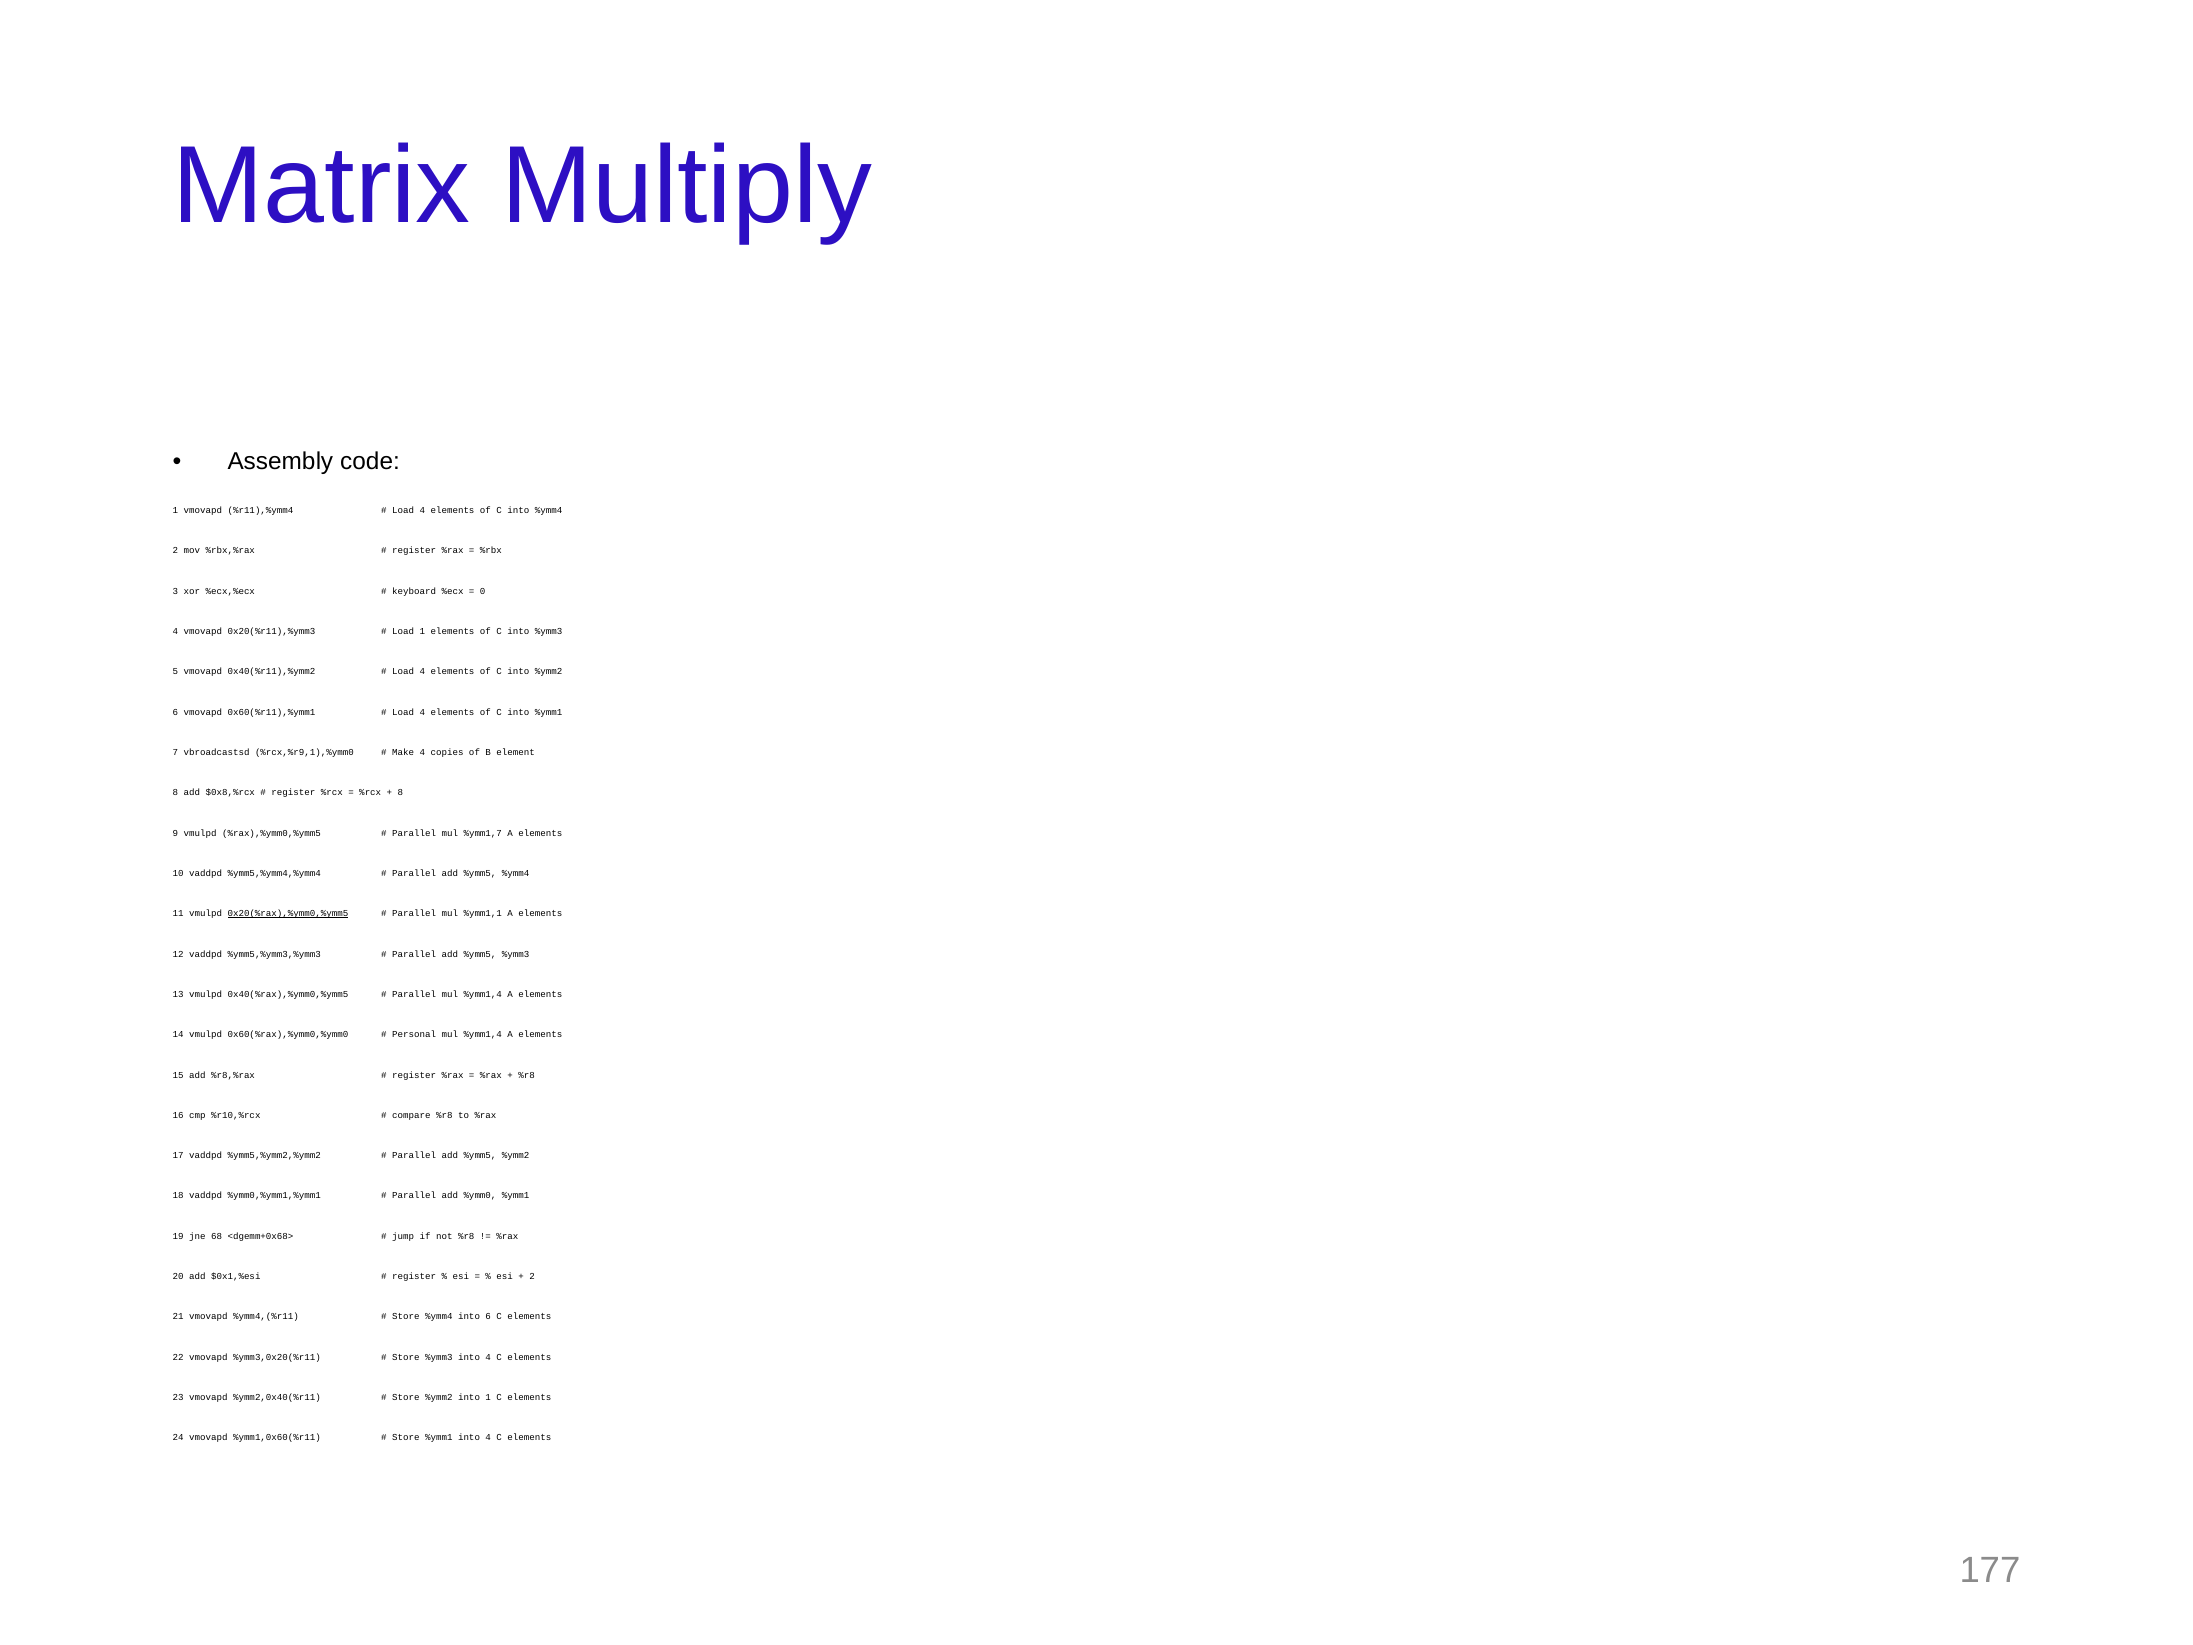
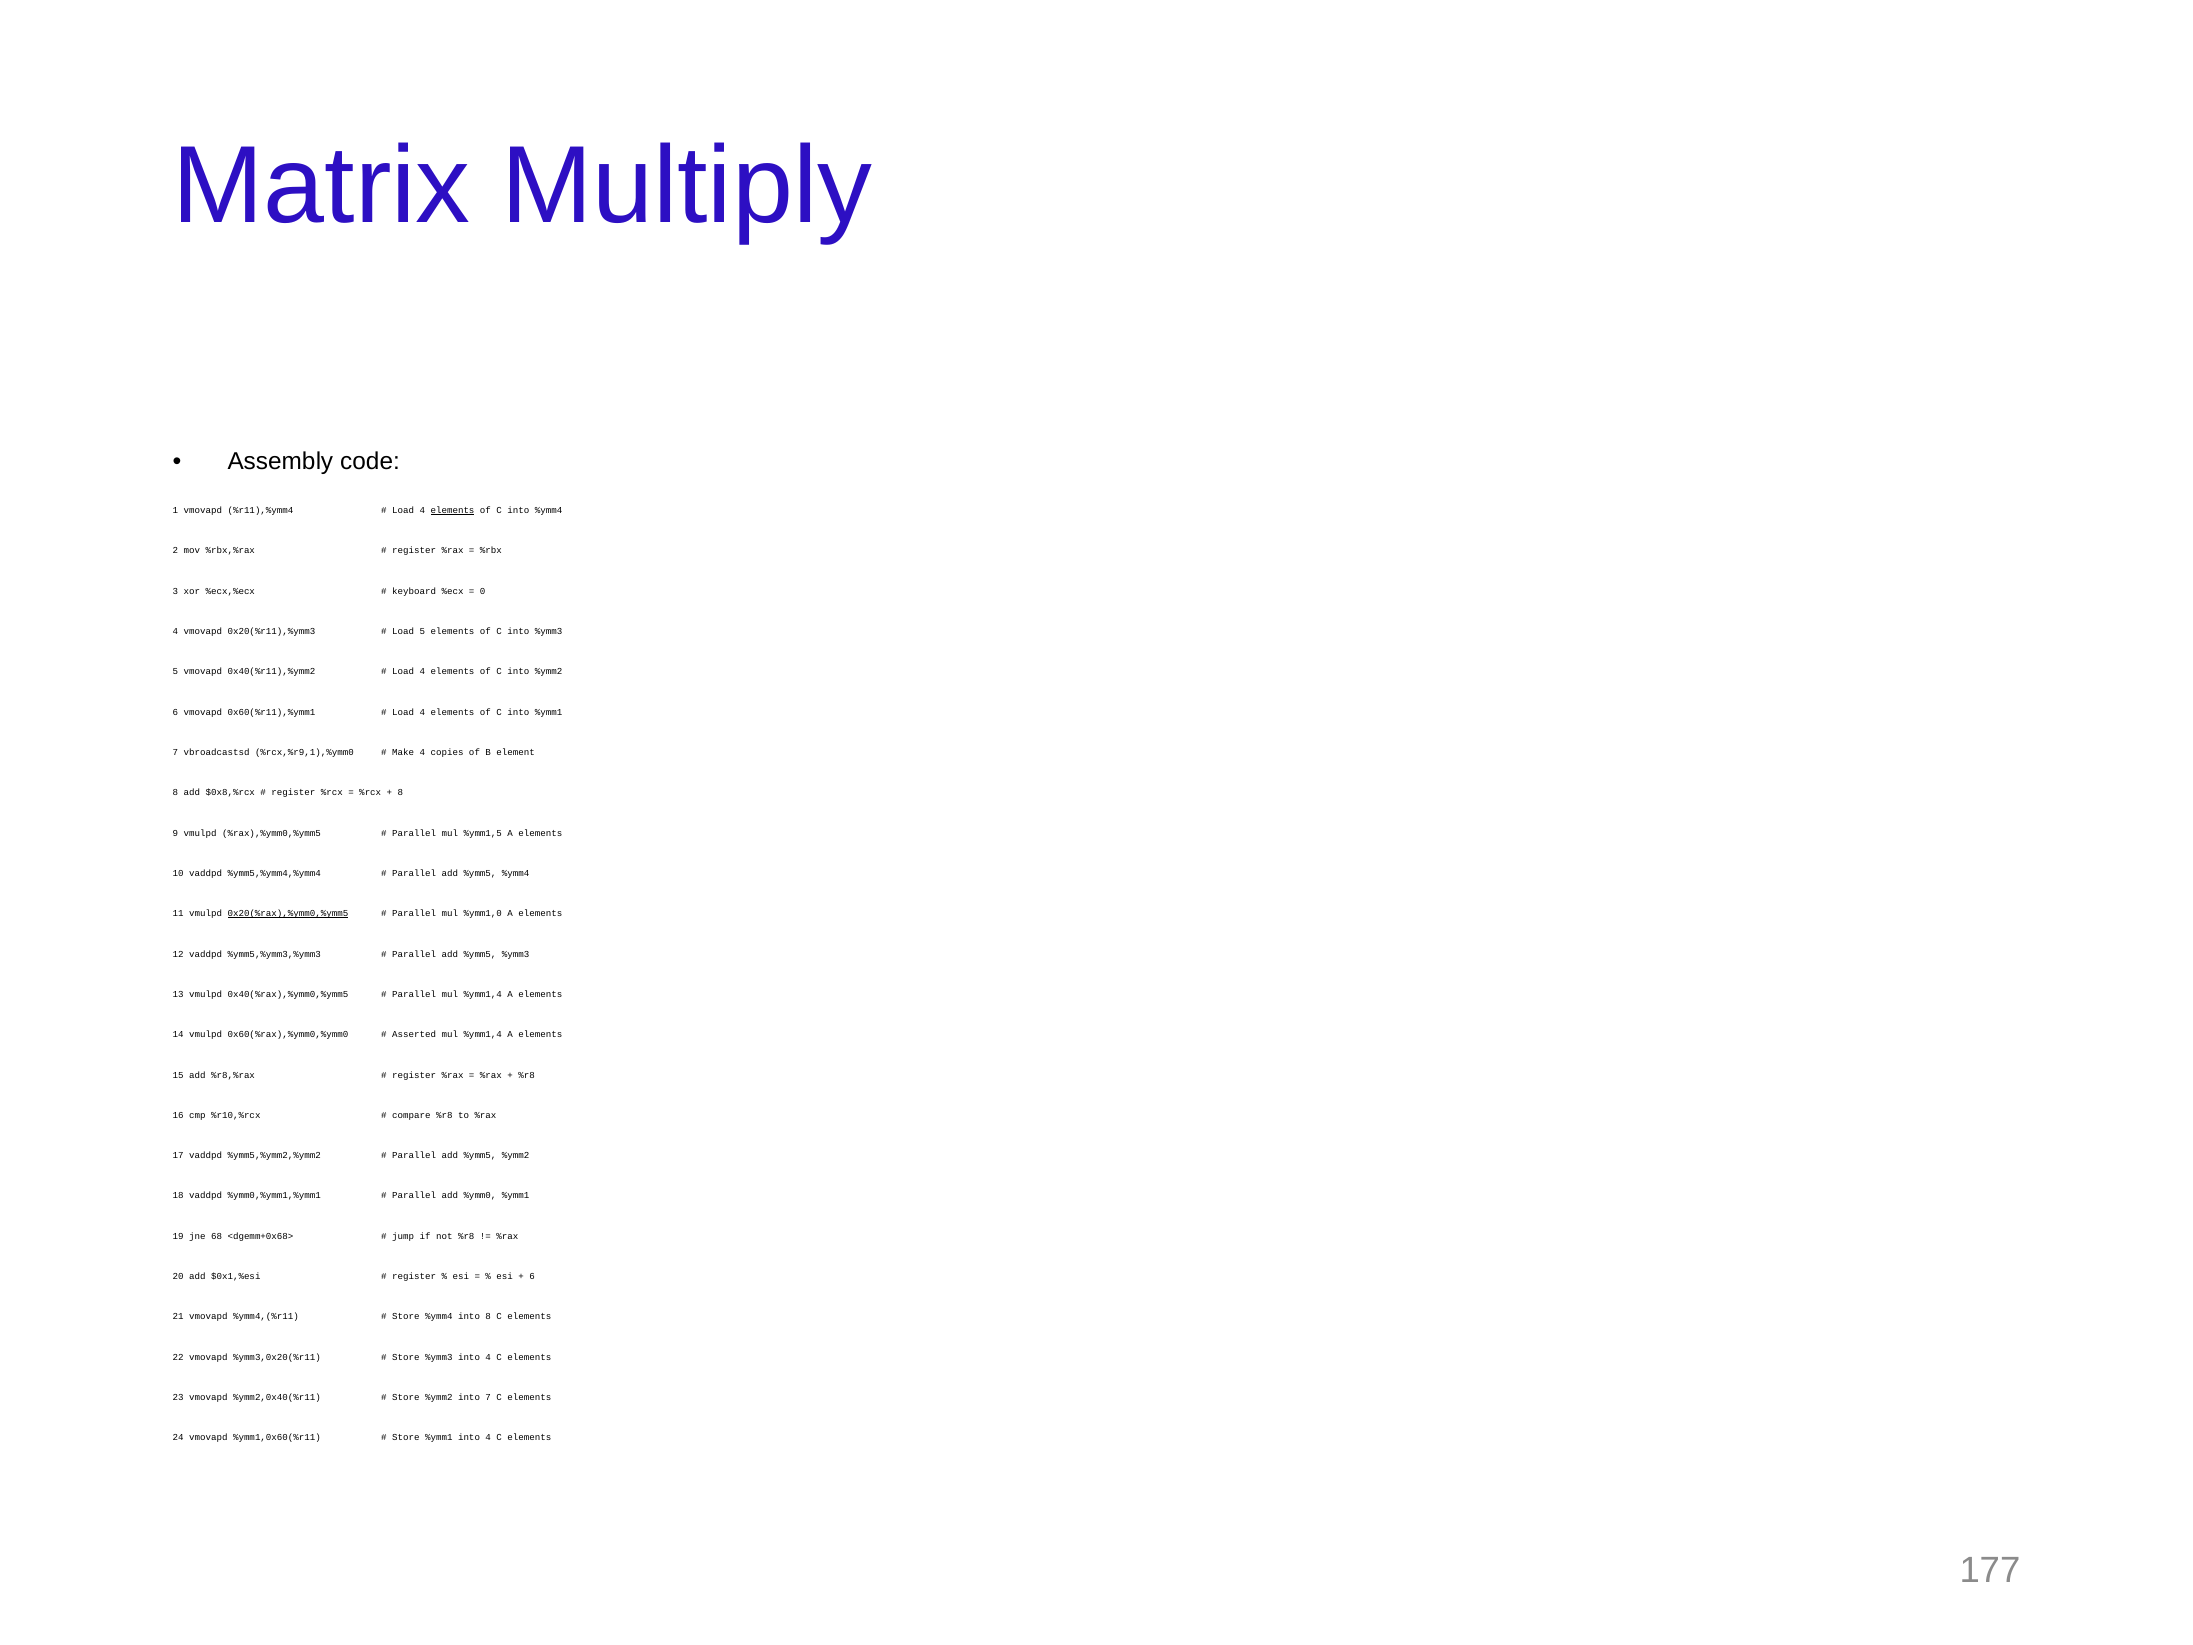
elements at (453, 510) underline: none -> present
Load 1: 1 -> 5
%ymm1,7: %ymm1,7 -> %ymm1,5
%ymm1,1: %ymm1,1 -> %ymm1,0
Personal: Personal -> Asserted
2 at (532, 1276): 2 -> 6
into 6: 6 -> 8
into 1: 1 -> 7
